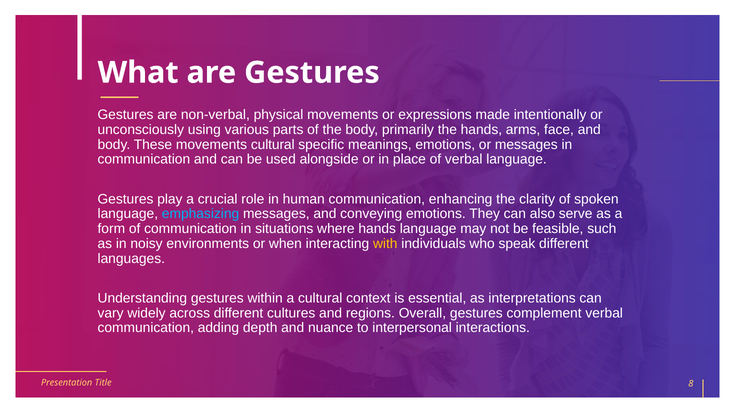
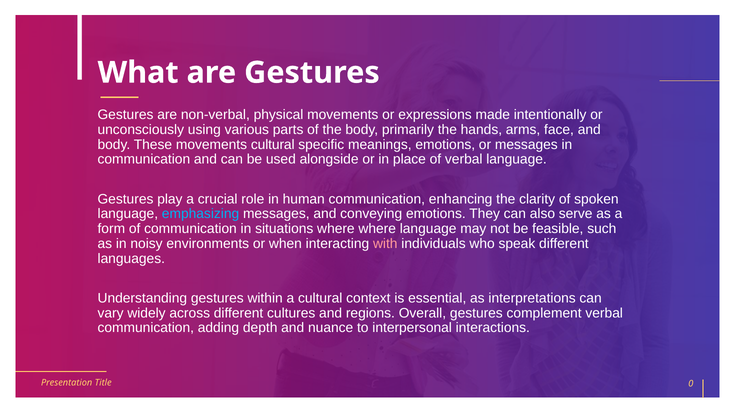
where hands: hands -> where
with colour: yellow -> pink
8: 8 -> 0
